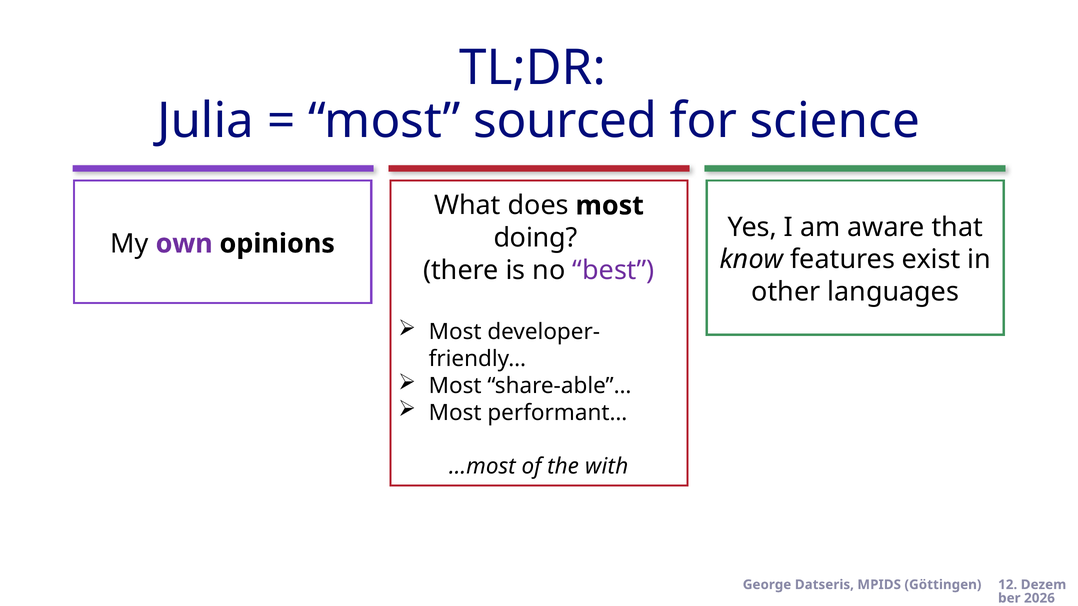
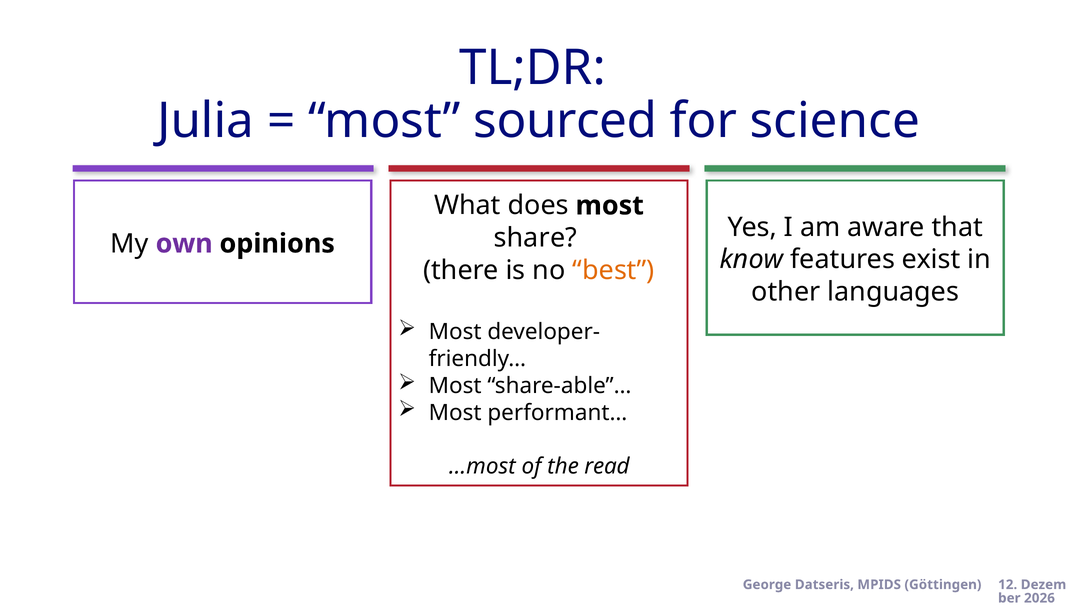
doing: doing -> share
best colour: purple -> orange
with: with -> read
